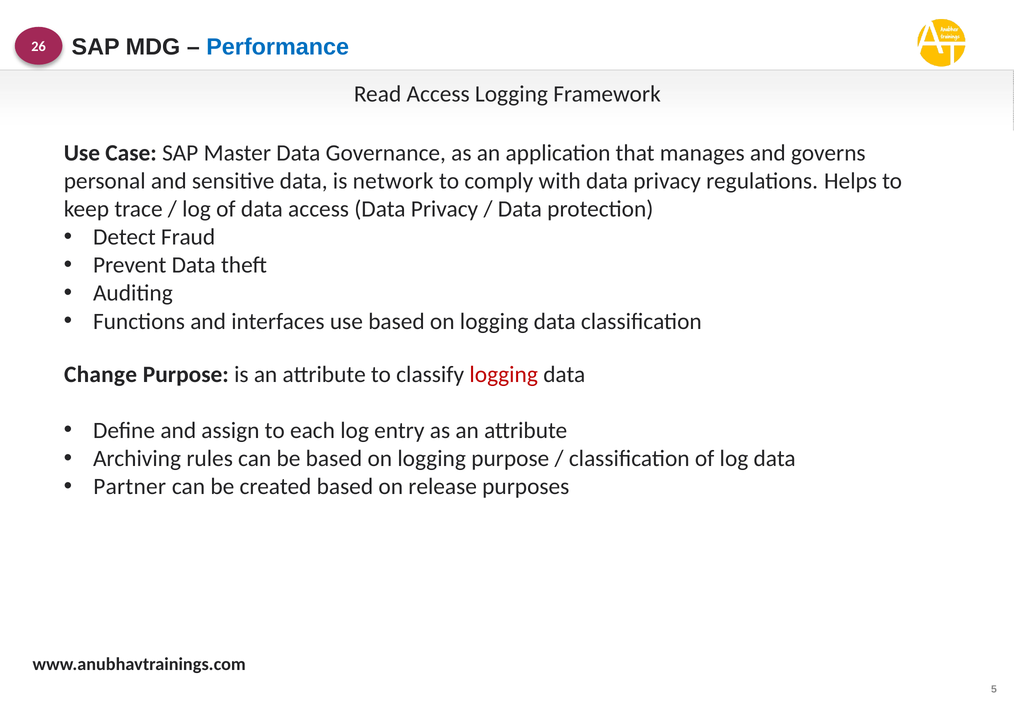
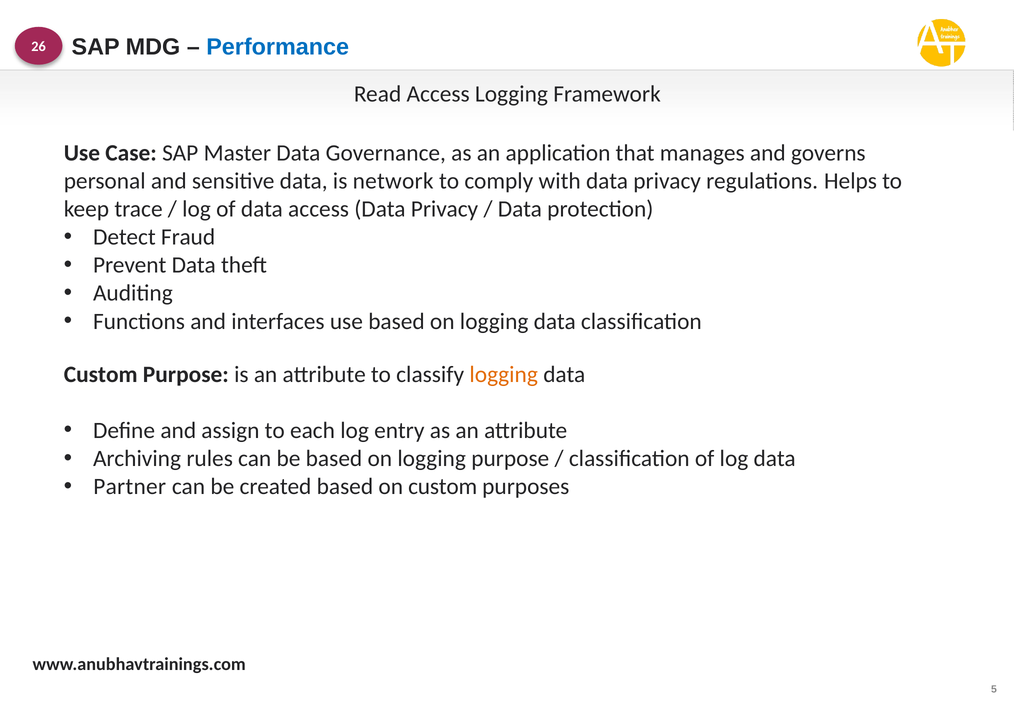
Change at (101, 374): Change -> Custom
logging at (504, 374) colour: red -> orange
on release: release -> custom
